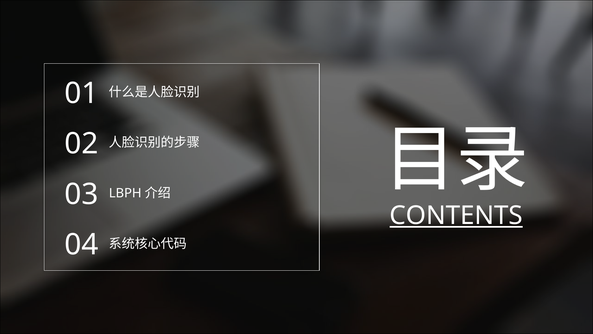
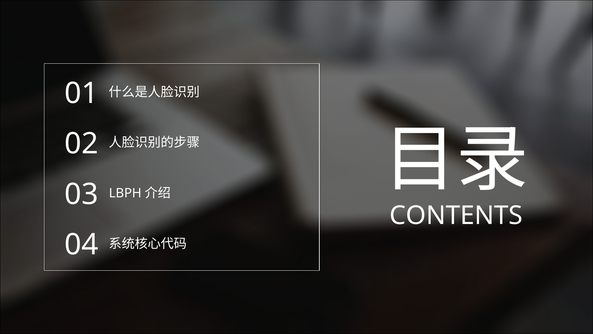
CONTENTS underline: present -> none
